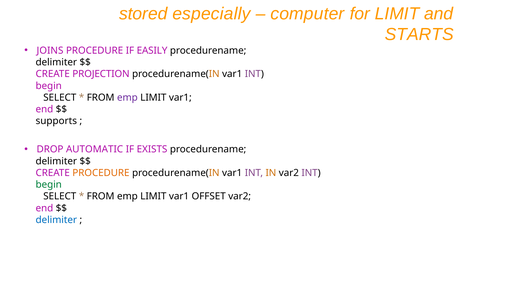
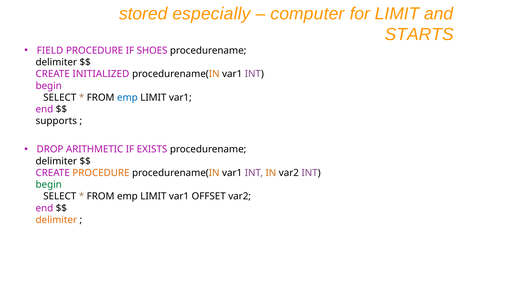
JOINS: JOINS -> FIELD
EASILY: EASILY -> SHOES
PROJECTION: PROJECTION -> INITIALIZED
emp at (127, 98) colour: purple -> blue
AUTOMATIC: AUTOMATIC -> ARITHMETIC
delimiter at (56, 220) colour: blue -> orange
